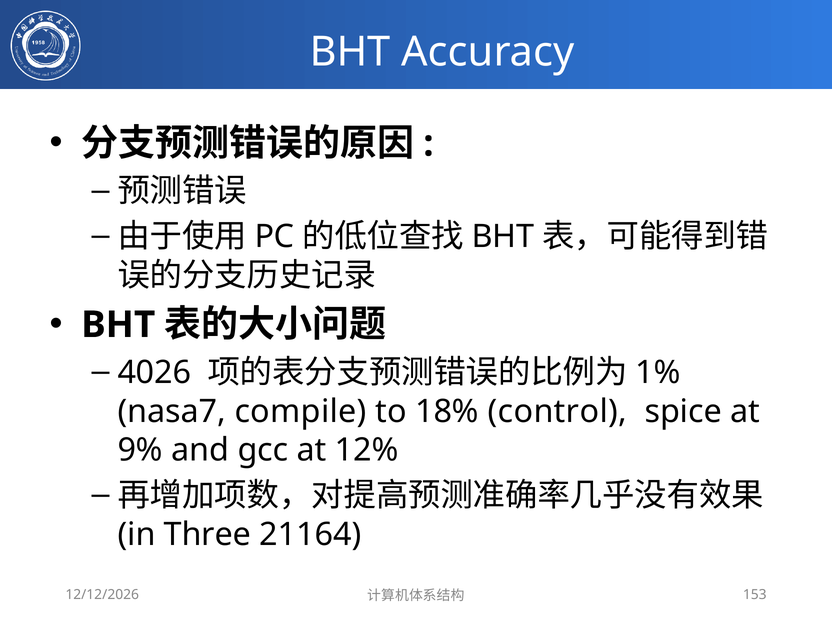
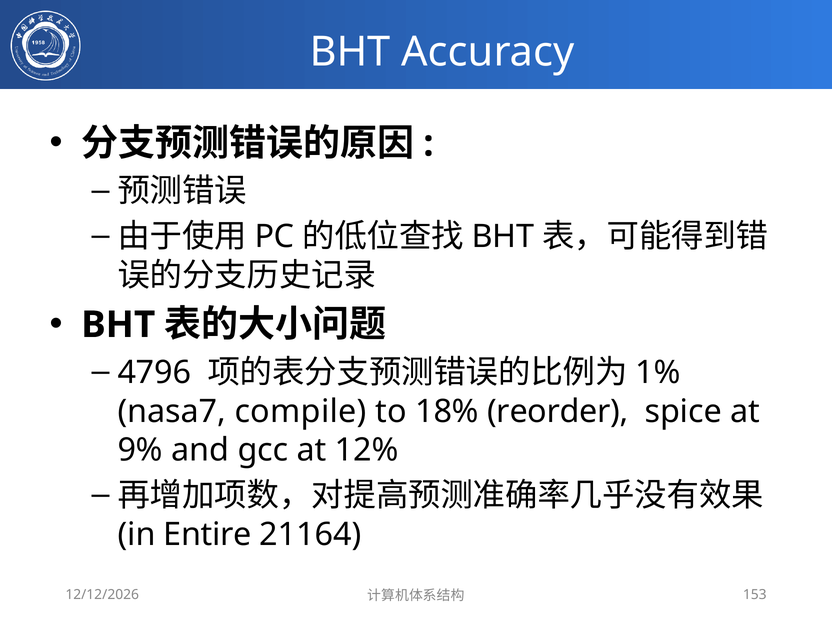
4026: 4026 -> 4796
control: control -> reorder
Three: Three -> Entire
